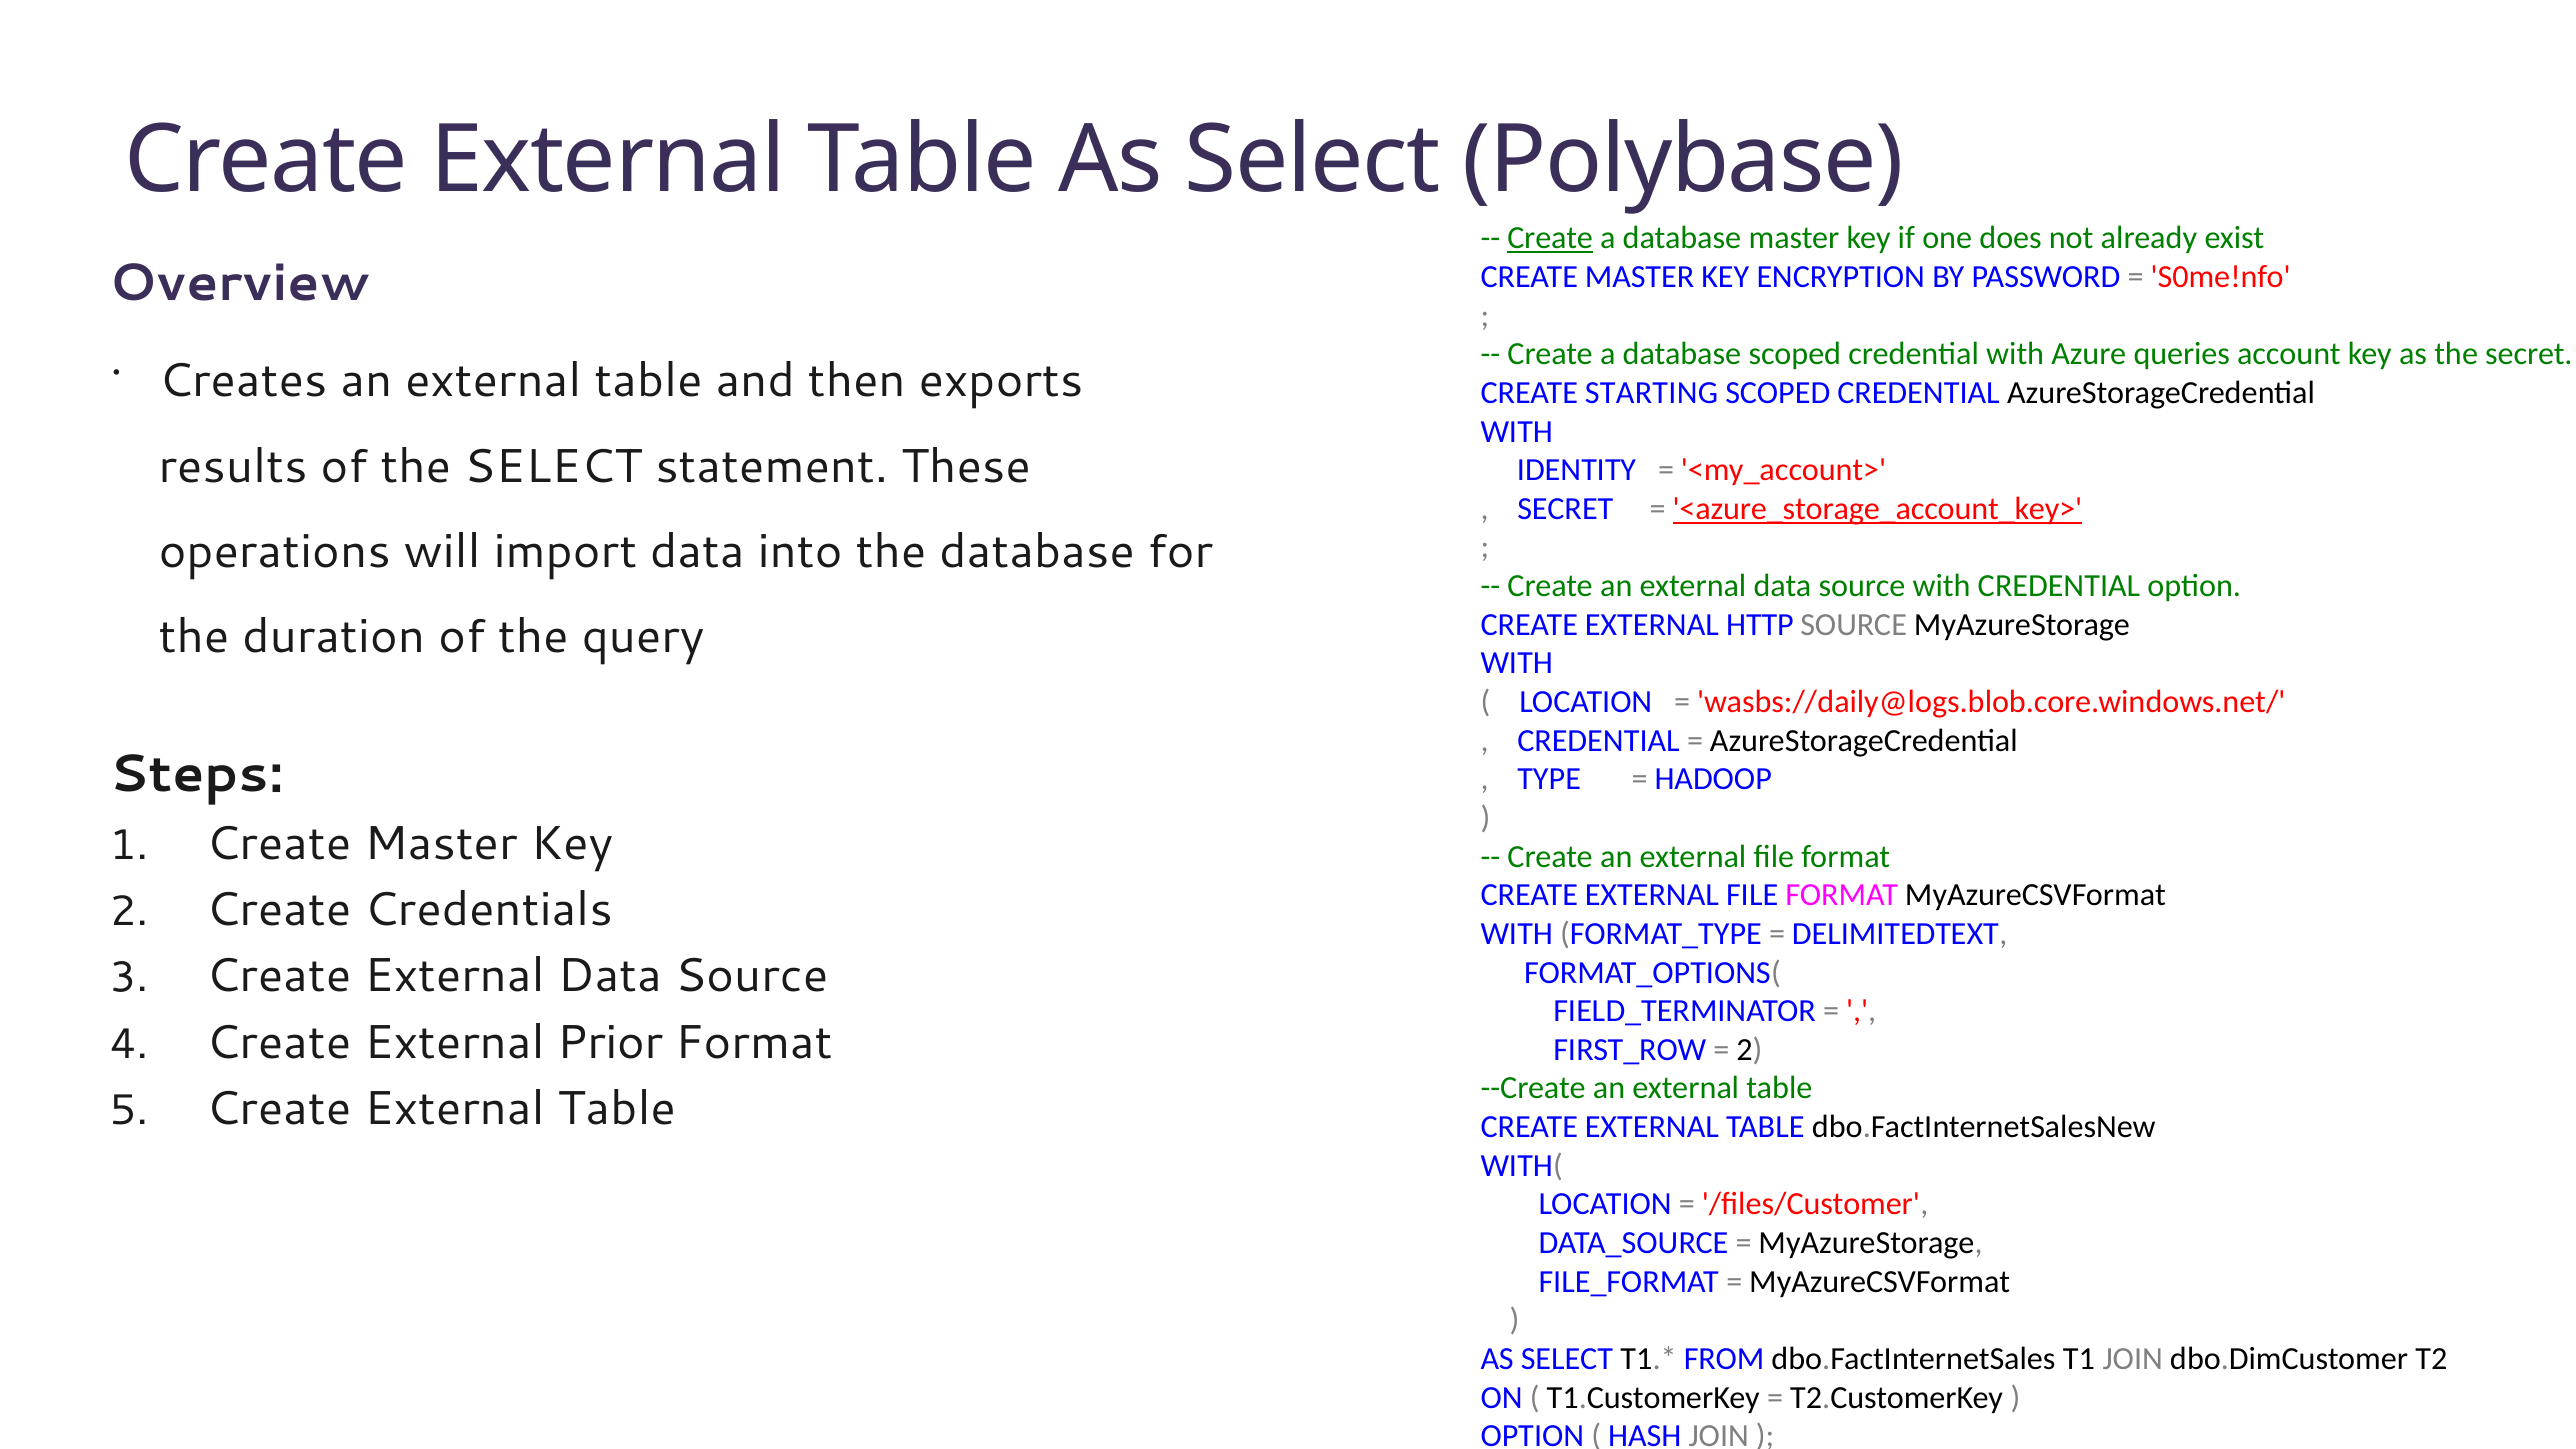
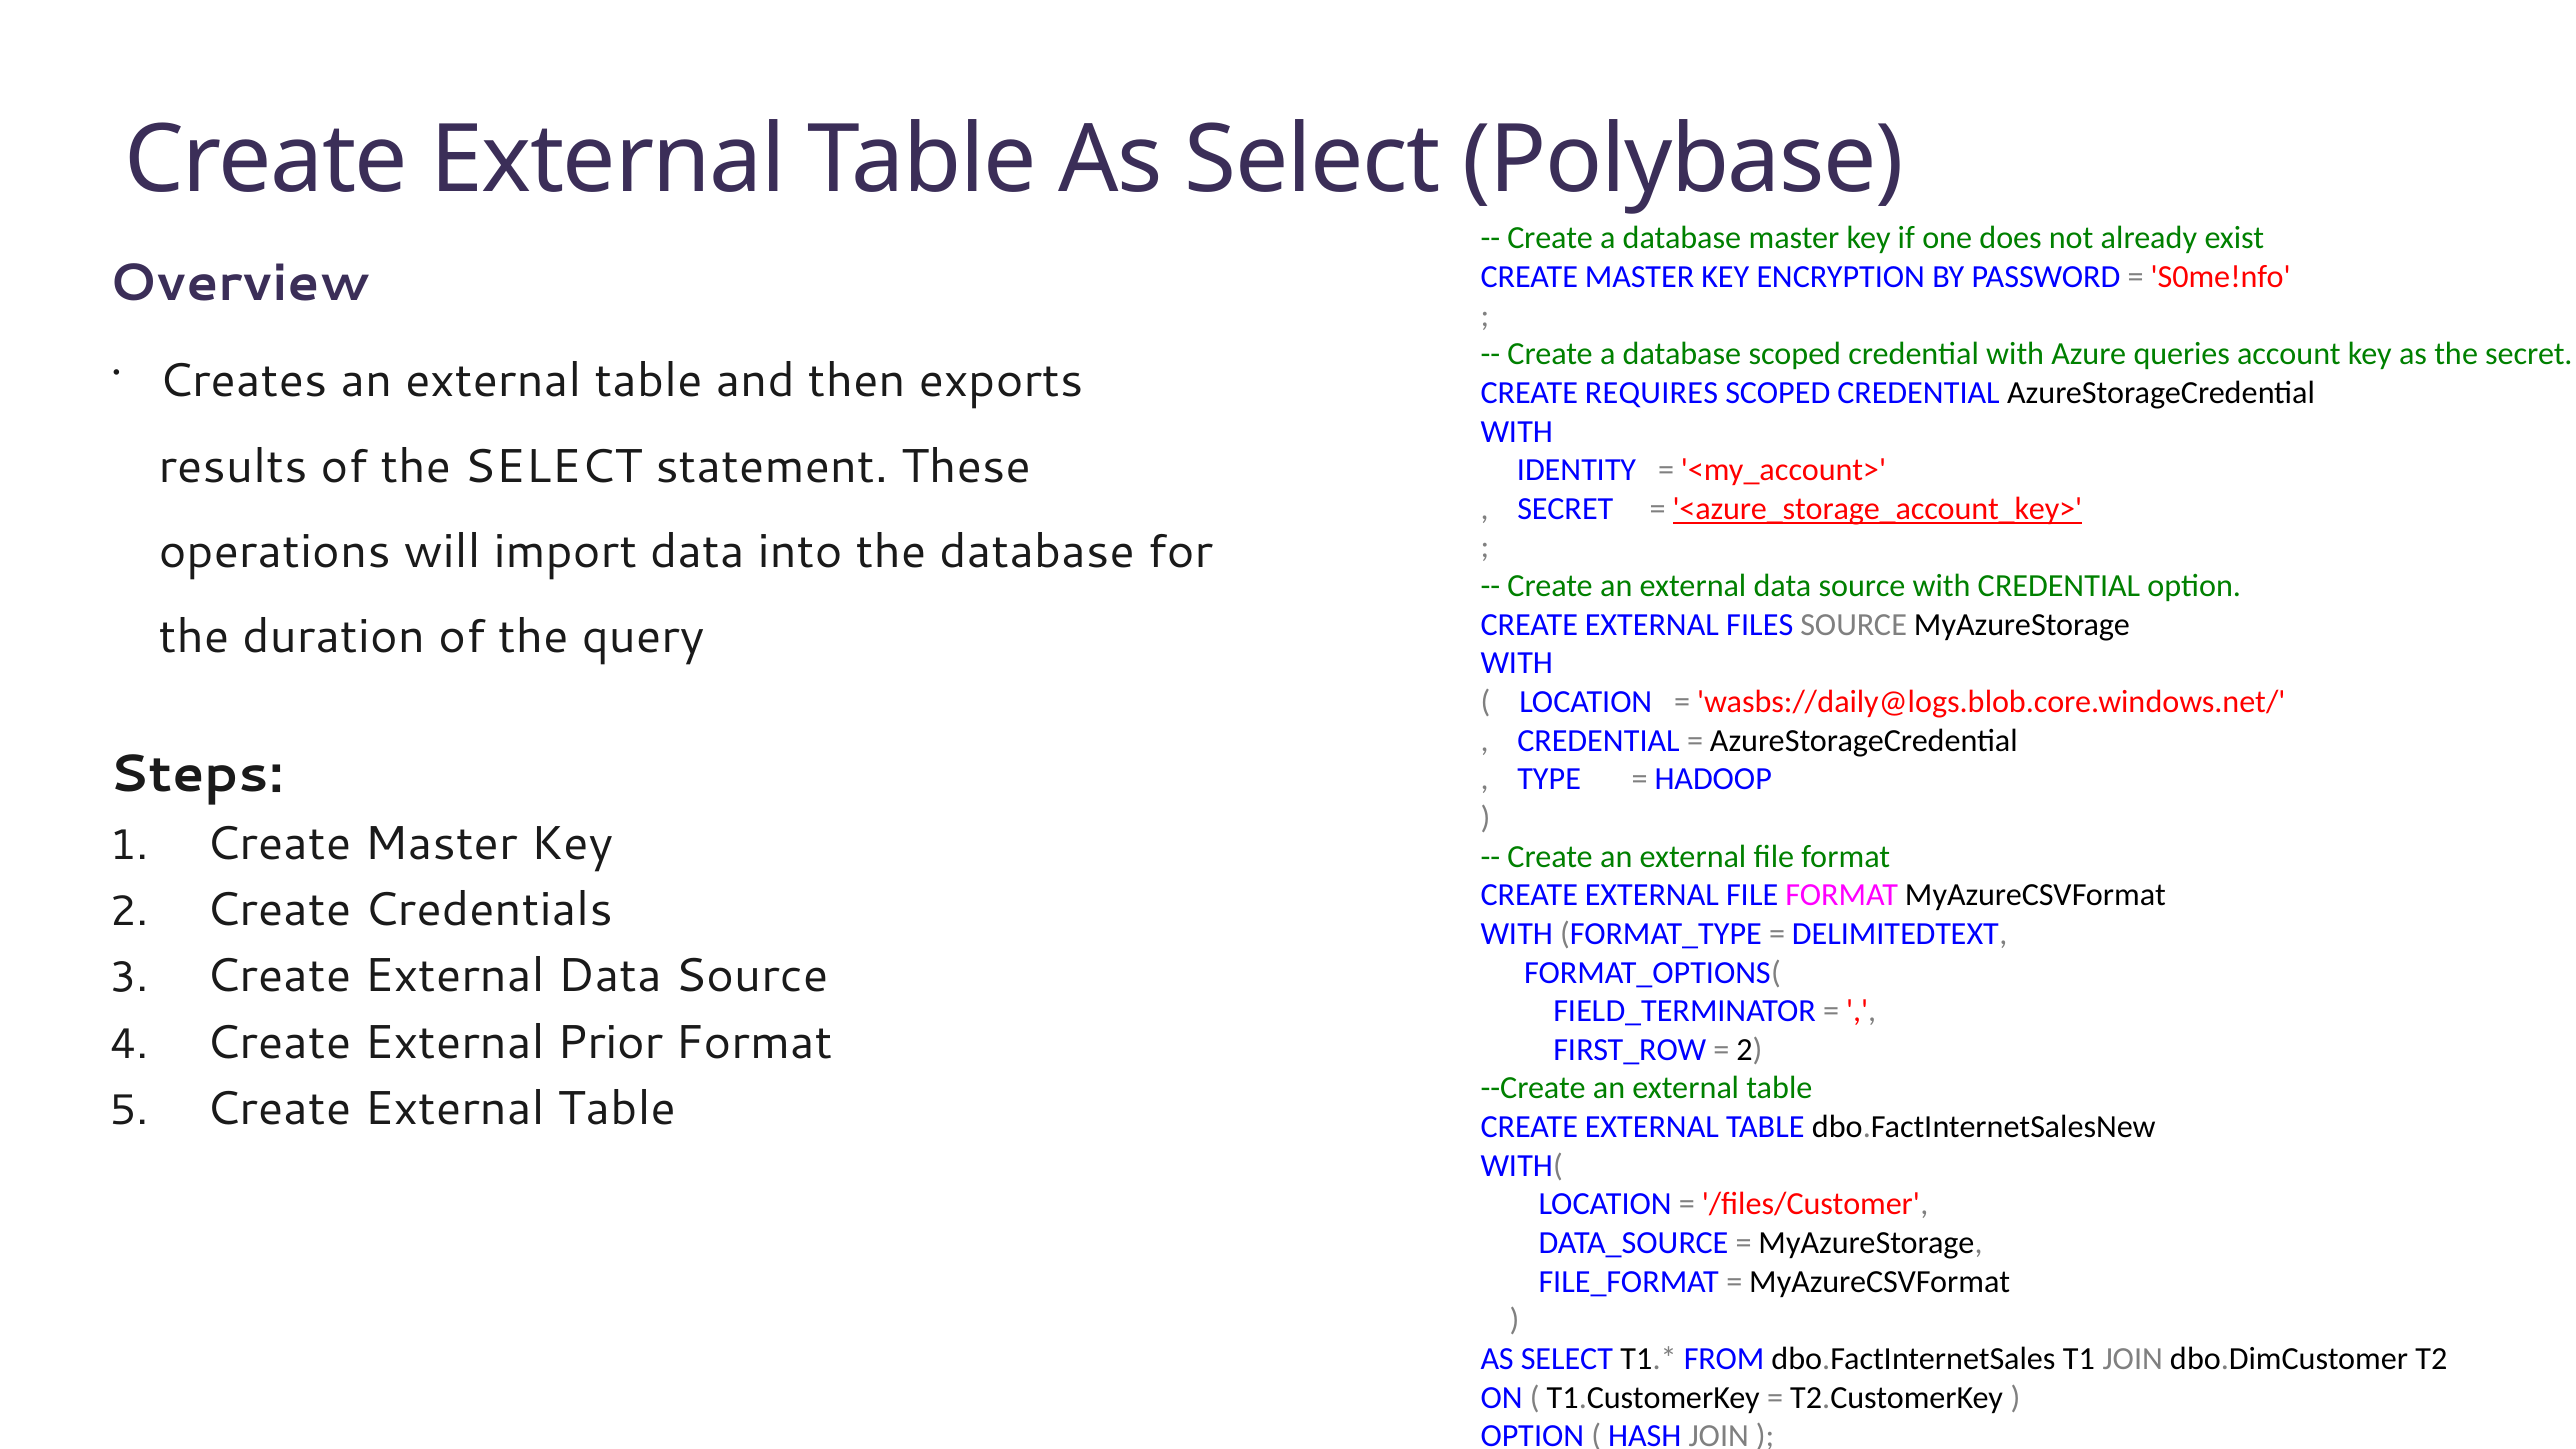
Create at (1550, 238) underline: present -> none
STARTING: STARTING -> REQUIRES
HTTP: HTTP -> FILES
